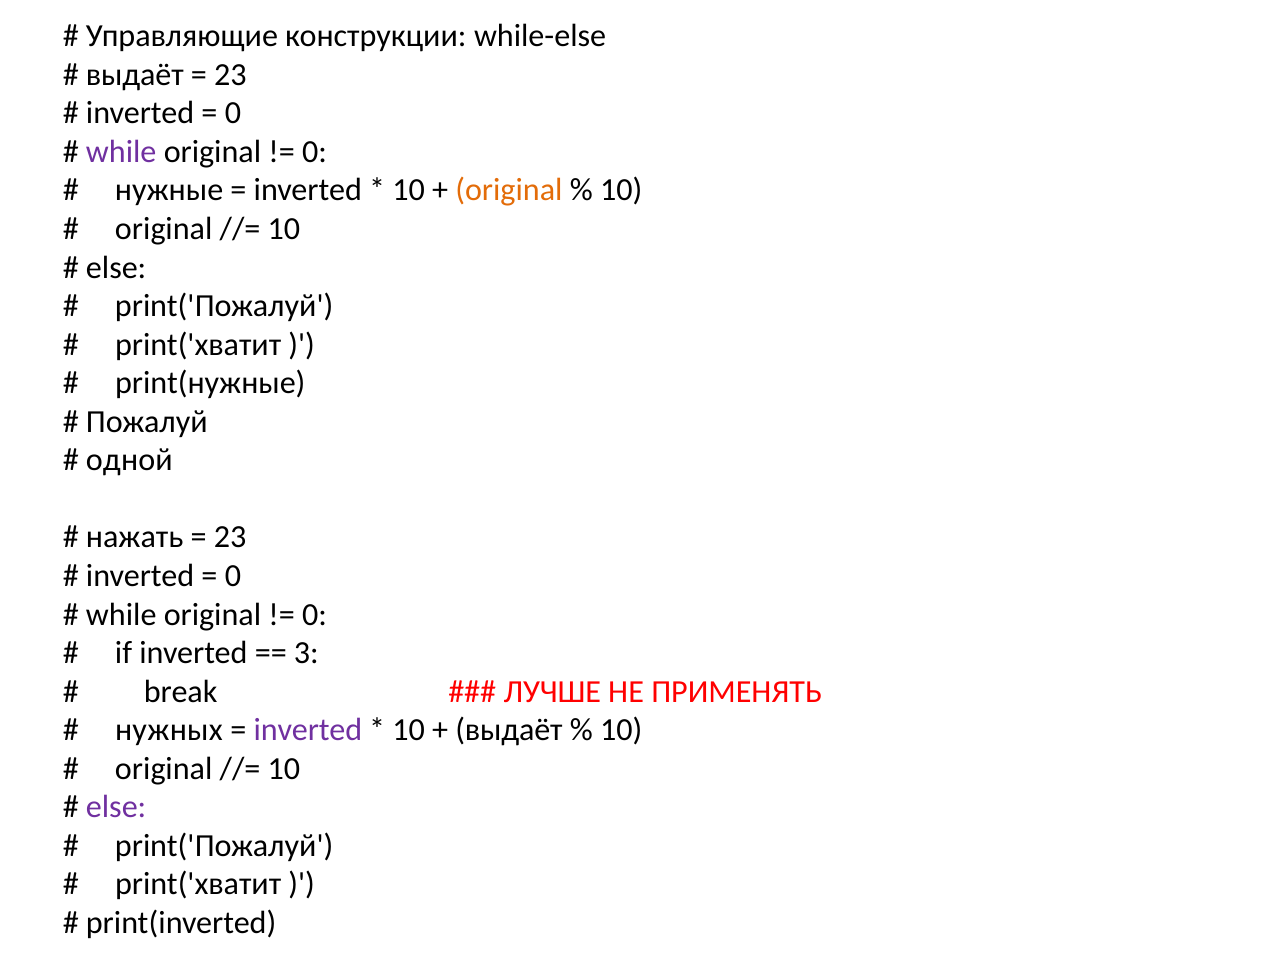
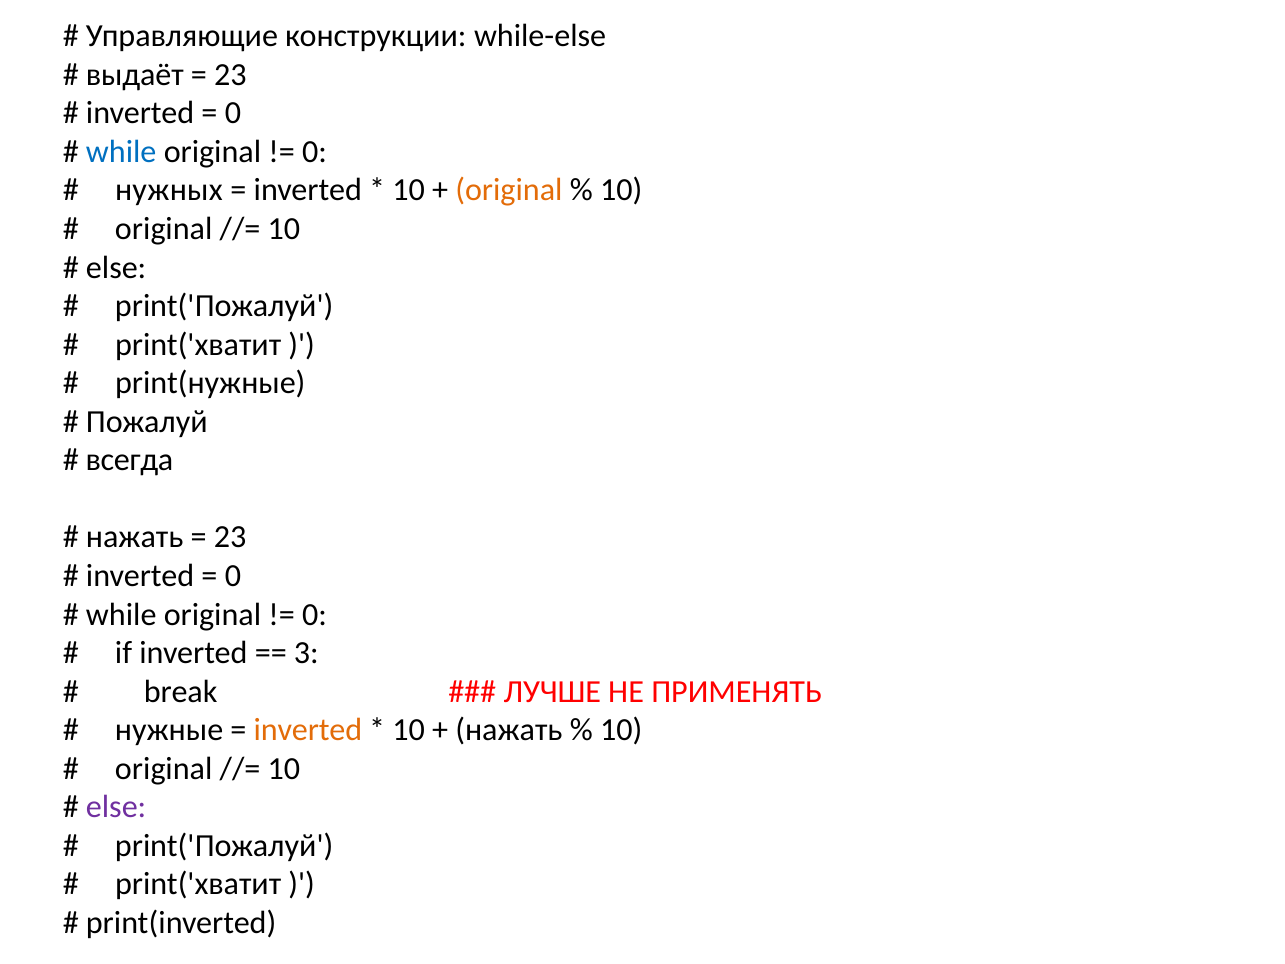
while at (121, 152) colour: purple -> blue
нужные: нужные -> нужных
одной: одной -> всегда
нужных: нужных -> нужные
inverted at (308, 730) colour: purple -> orange
выдаёт at (509, 730): выдаёт -> нажать
